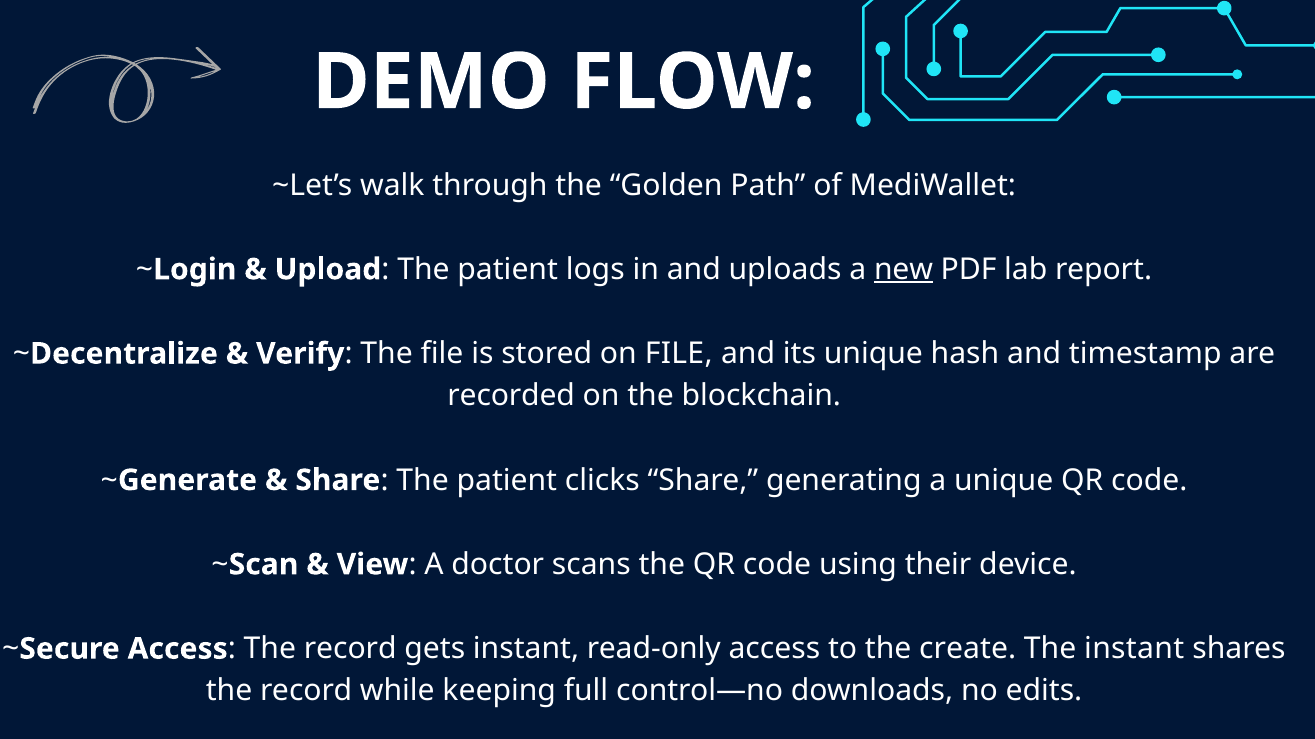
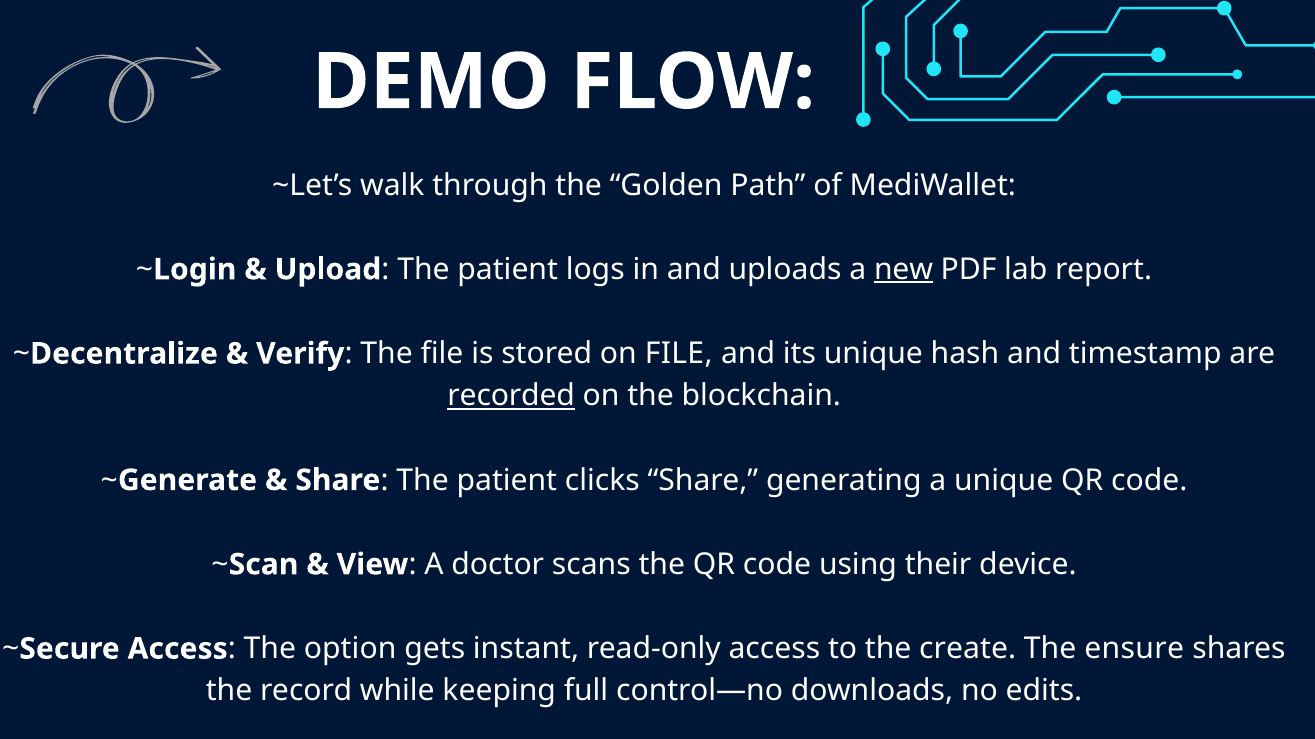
recorded underline: none -> present
record at (350, 649): record -> option
The instant: instant -> ensure
